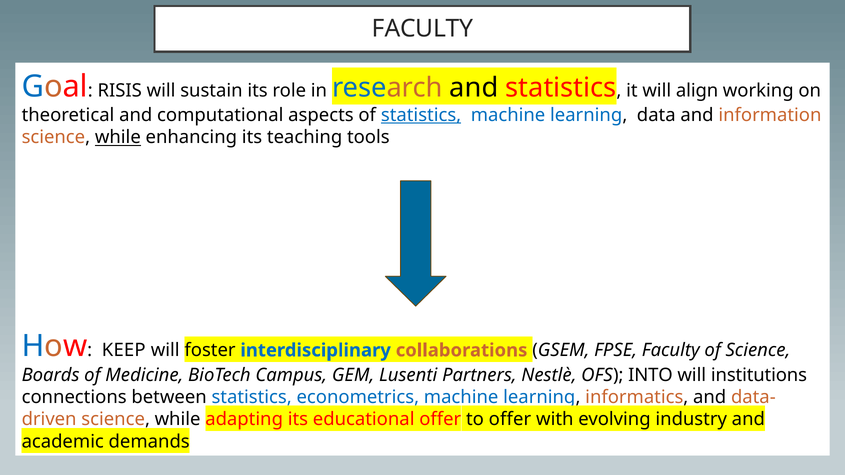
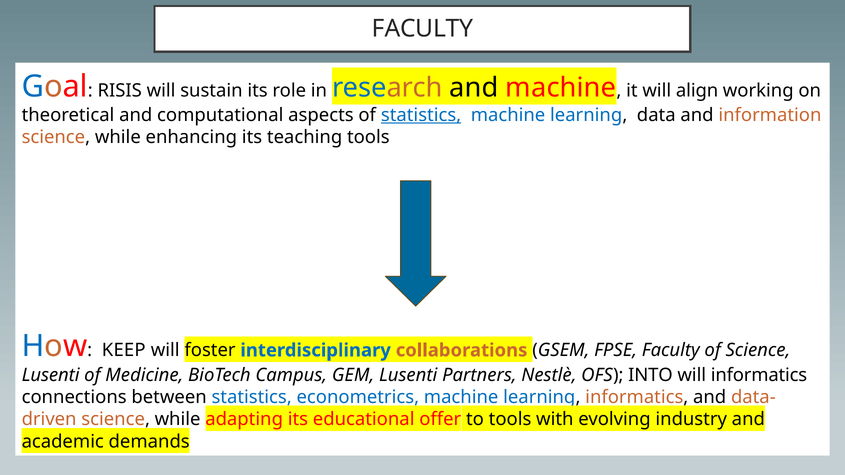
and statistics: statistics -> machine
while at (118, 137) underline: present -> none
Boards at (51, 375): Boards -> Lusenti
will institutions: institutions -> informatics
to offer: offer -> tools
